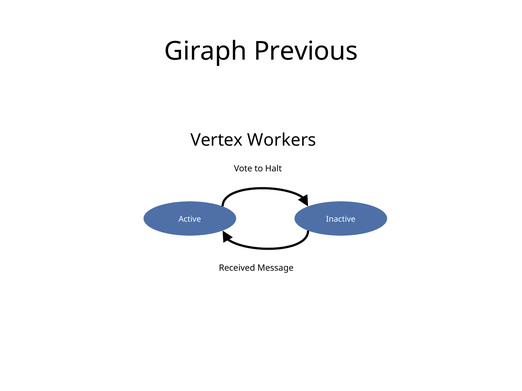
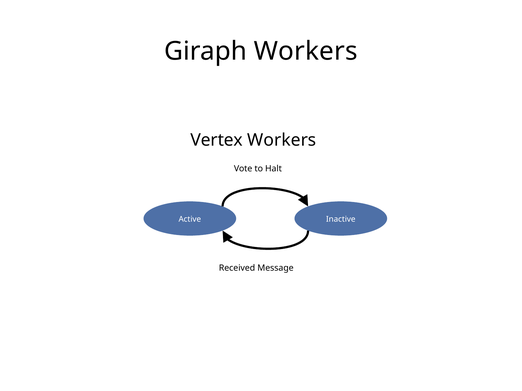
Giraph Previous: Previous -> Workers
